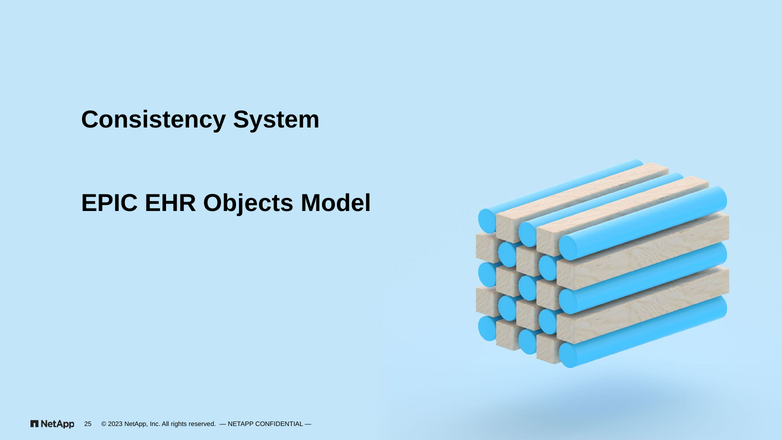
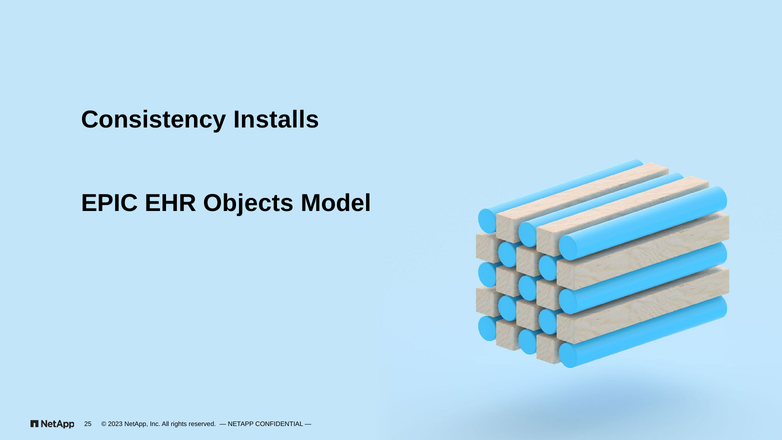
System: System -> Installs
